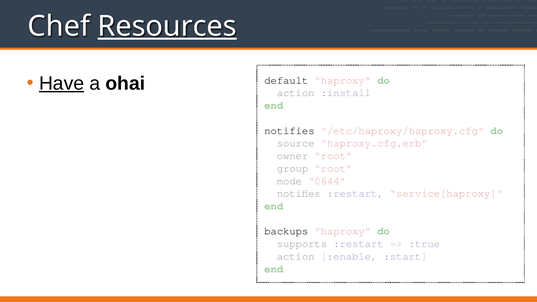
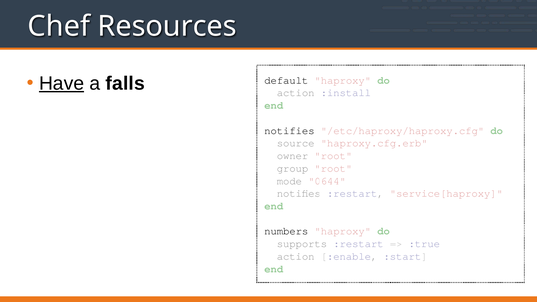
Resources underline: present -> none
ohai: ohai -> falls
backups: backups -> numbers
